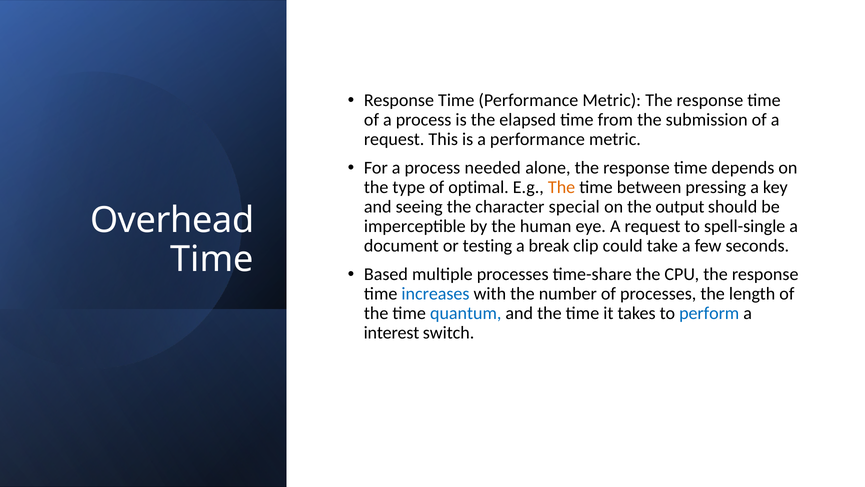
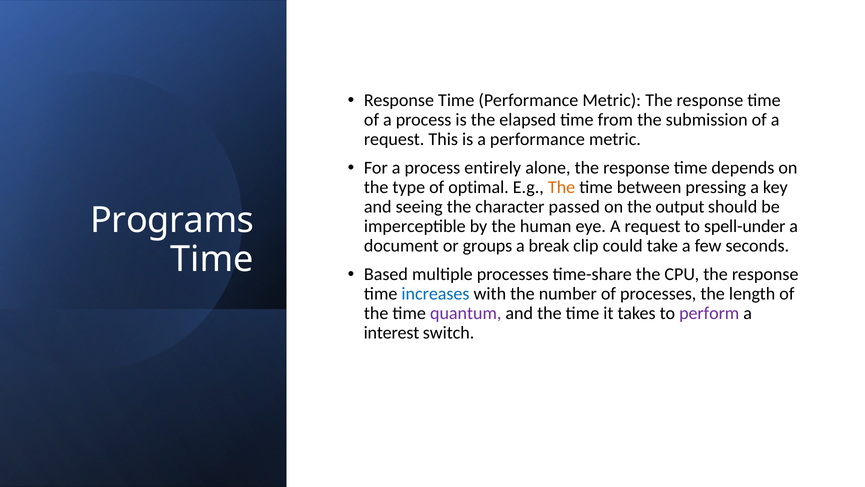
needed: needed -> entirely
special: special -> passed
Overhead: Overhead -> Programs
spell-single: spell-single -> spell-under
testing: testing -> groups
quantum colour: blue -> purple
perform colour: blue -> purple
